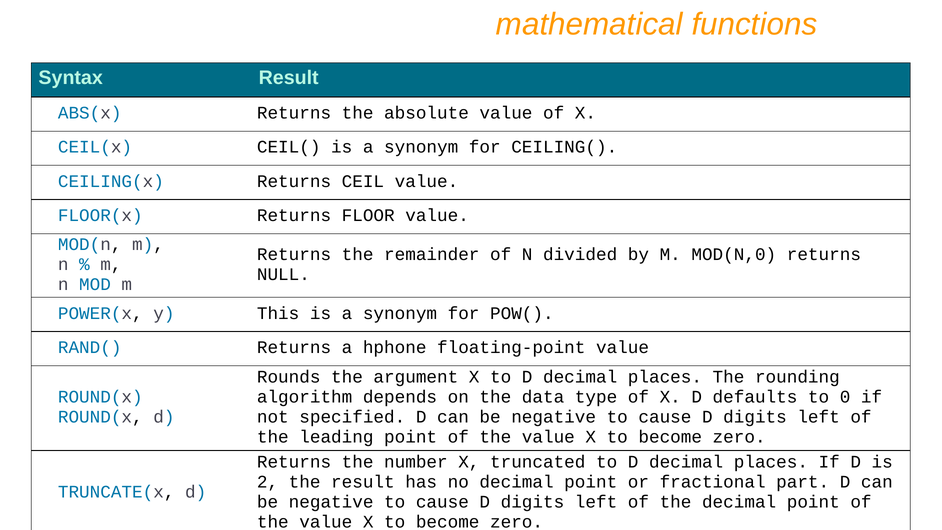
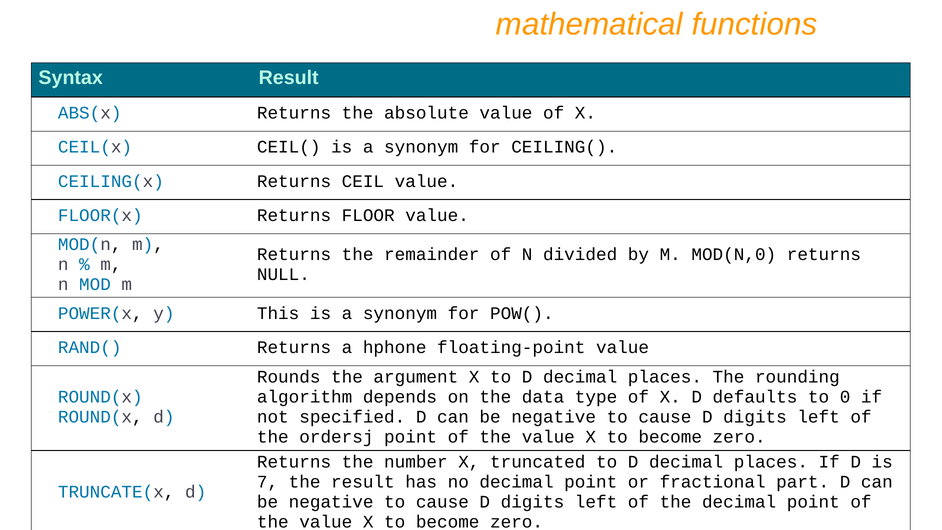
leading: leading -> ordersj
2: 2 -> 7
